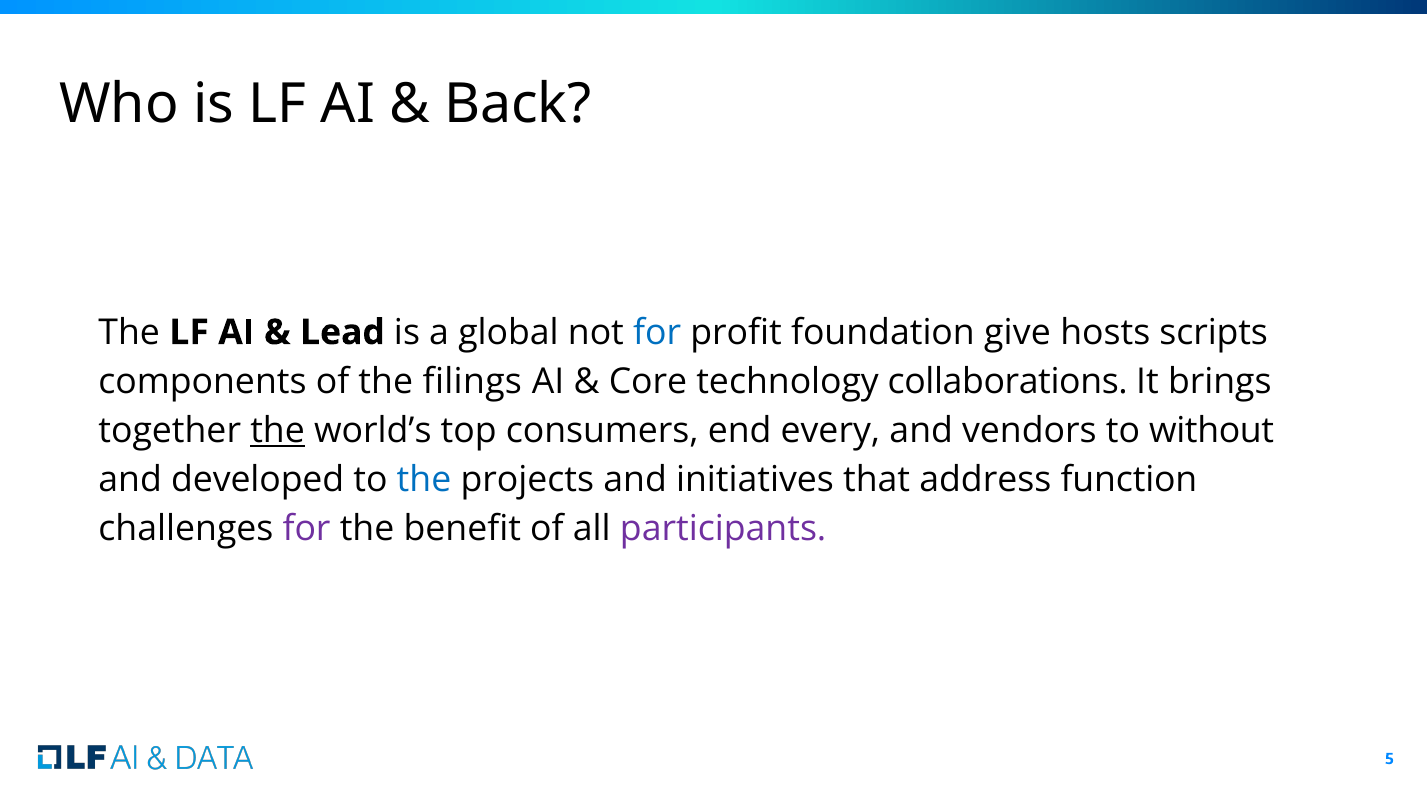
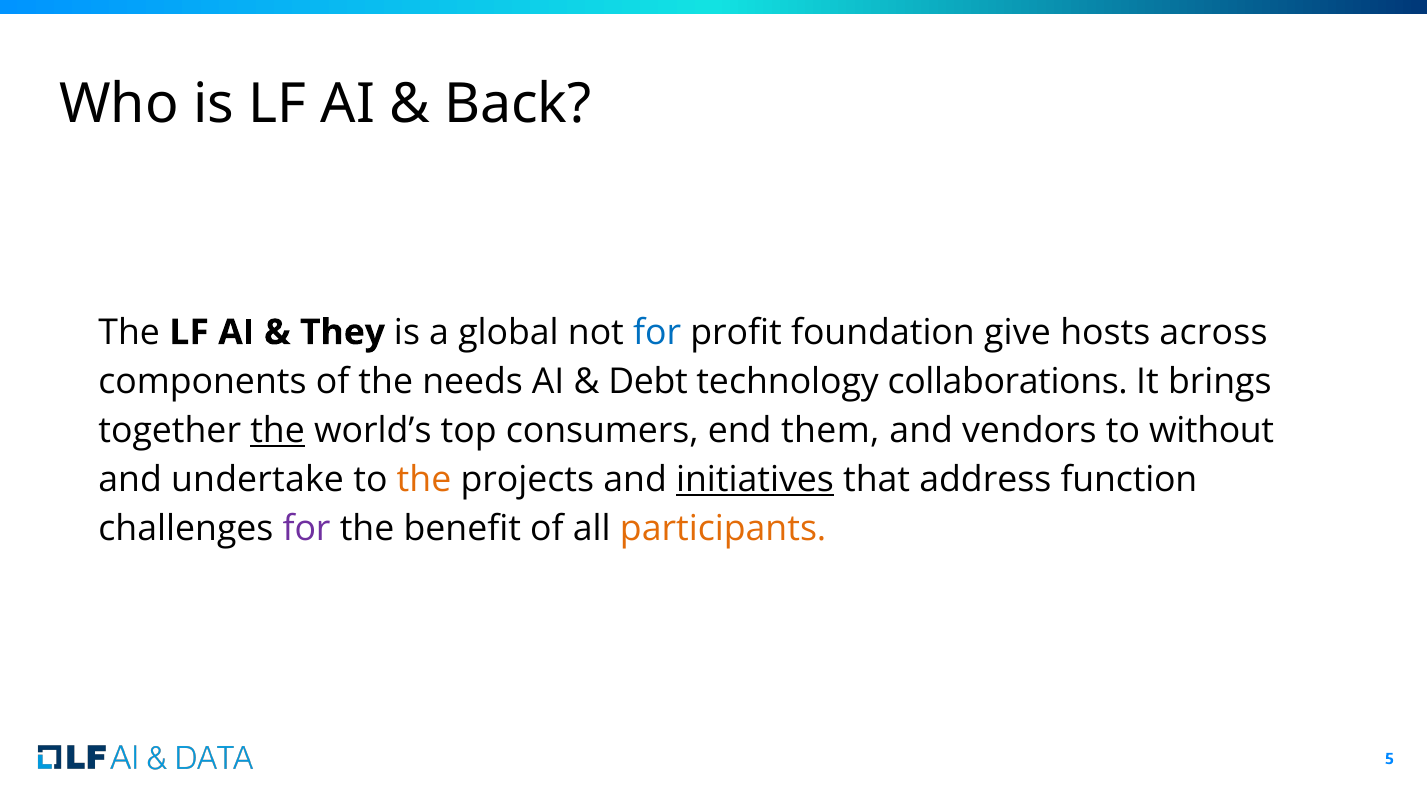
Lead: Lead -> They
scripts: scripts -> across
filings: filings -> needs
Core: Core -> Debt
every: every -> them
developed: developed -> undertake
the at (424, 480) colour: blue -> orange
initiatives underline: none -> present
participants colour: purple -> orange
